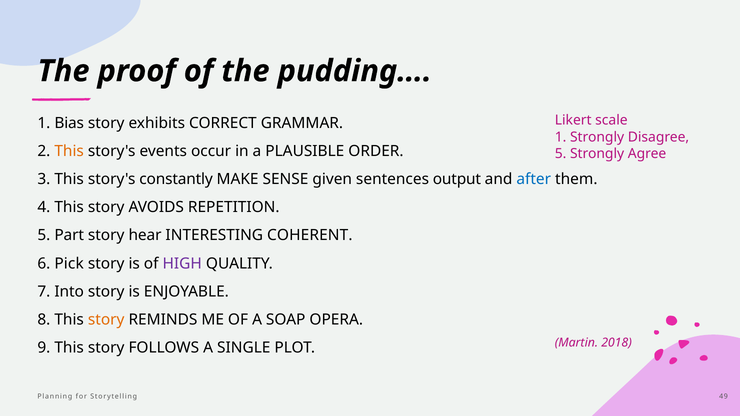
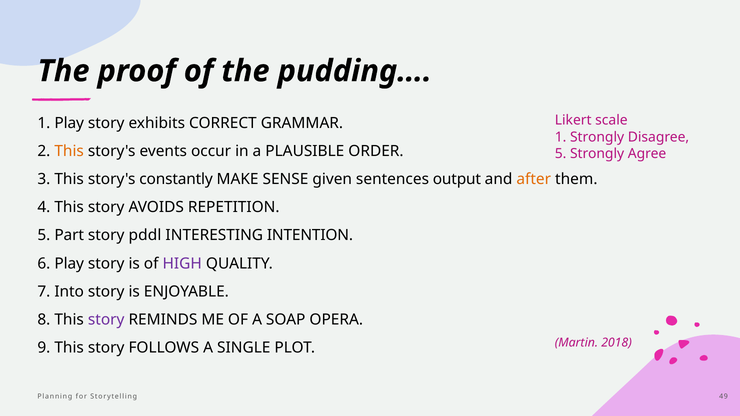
1 Bias: Bias -> Play
after colour: blue -> orange
hear: hear -> pddl
COHERENT: COHERENT -> INTENTION
6 Pick: Pick -> Play
story at (106, 320) colour: orange -> purple
